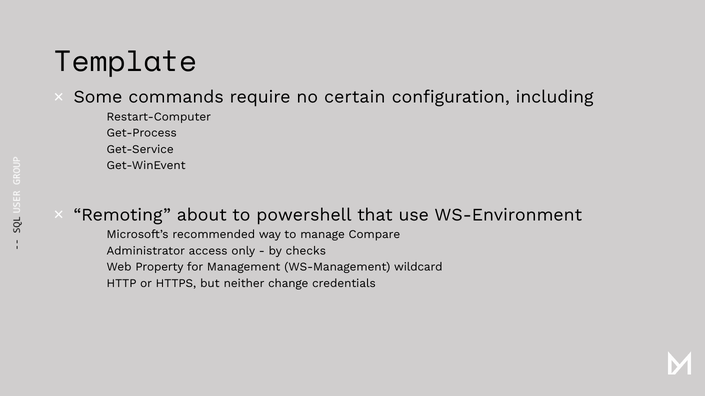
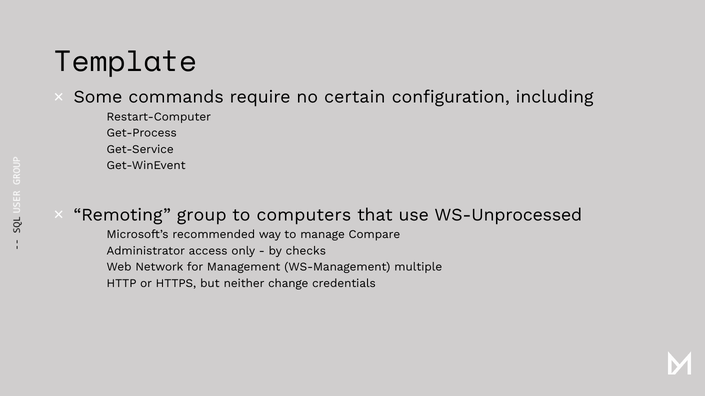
about: about -> group
powershell: powershell -> computers
WS-Environment: WS-Environment -> WS-Unprocessed
Property: Property -> Network
wildcard: wildcard -> multiple
